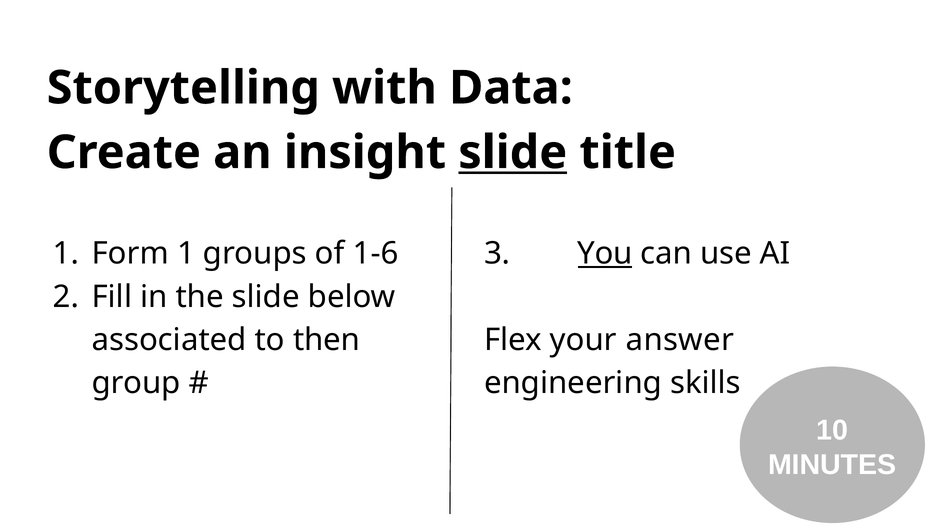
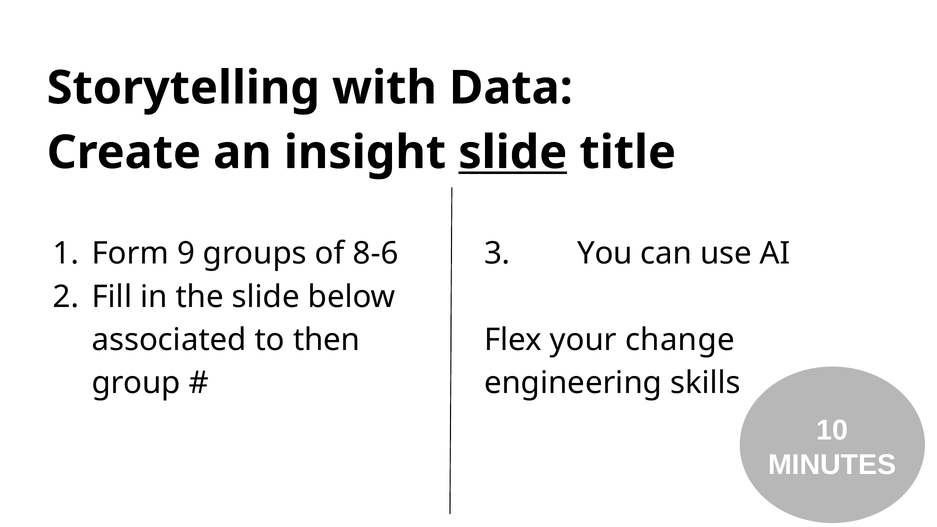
Form 1: 1 -> 9
1-6: 1-6 -> 8-6
You underline: present -> none
answer: answer -> change
